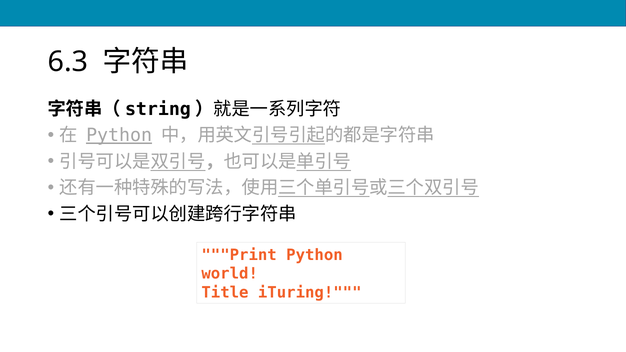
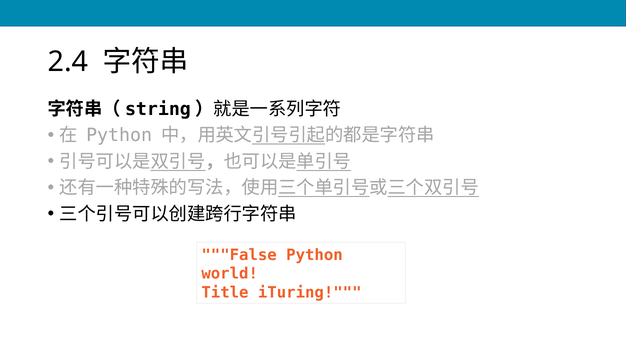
6.3: 6.3 -> 2.4
Python at (119, 135) underline: present -> none
Print: Print -> False
